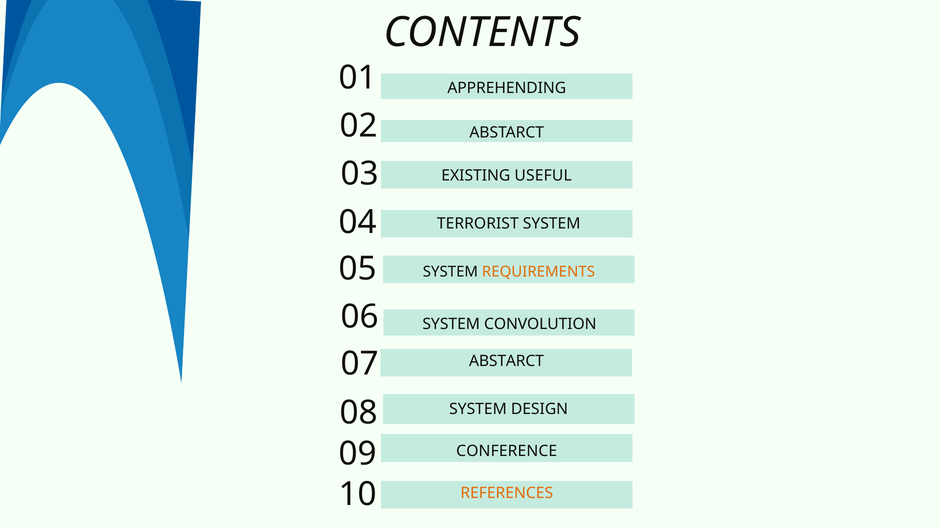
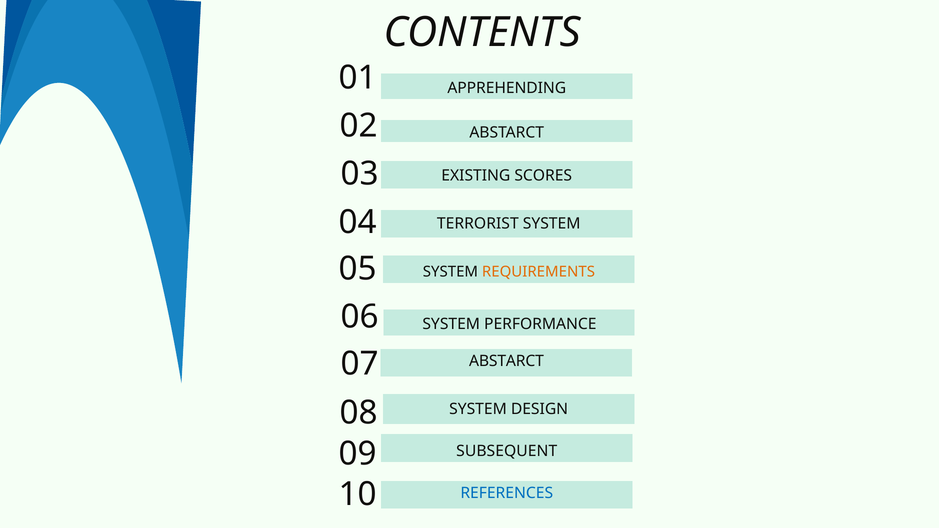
USEFUL: USEFUL -> SCORES
CONVOLUTION: CONVOLUTION -> PERFORMANCE
CONFERENCE: CONFERENCE -> SUBSEQUENT
REFERENCES colour: orange -> blue
